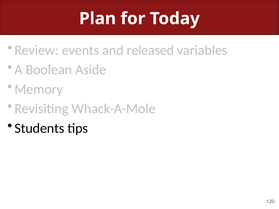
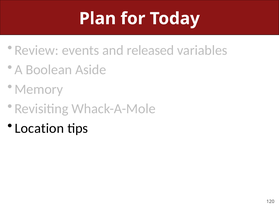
Students: Students -> Location
